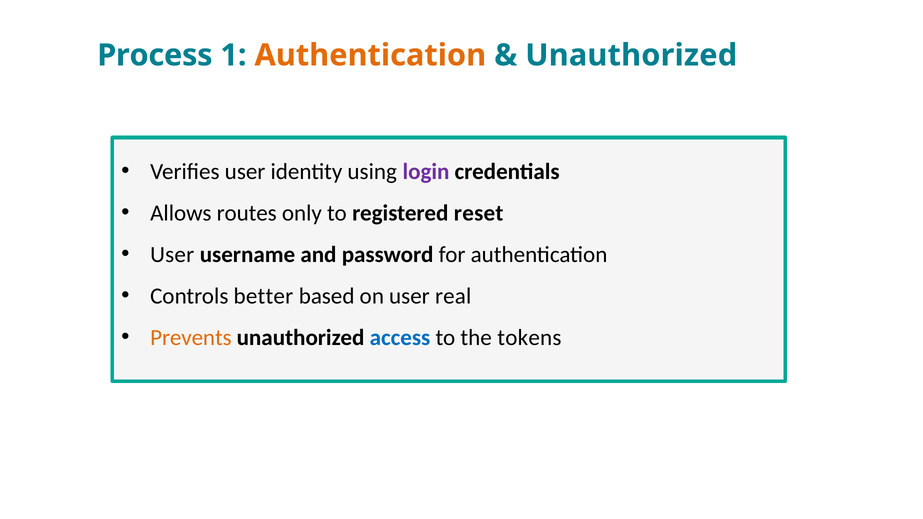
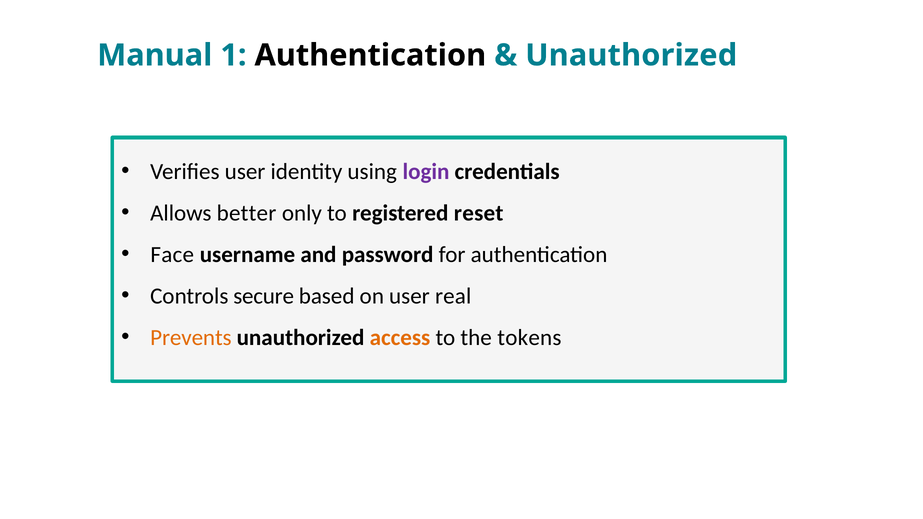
Process: Process -> Manual
Authentication at (370, 55) colour: orange -> black
routes: routes -> better
User at (172, 255): User -> Face
better: better -> secure
access colour: blue -> orange
